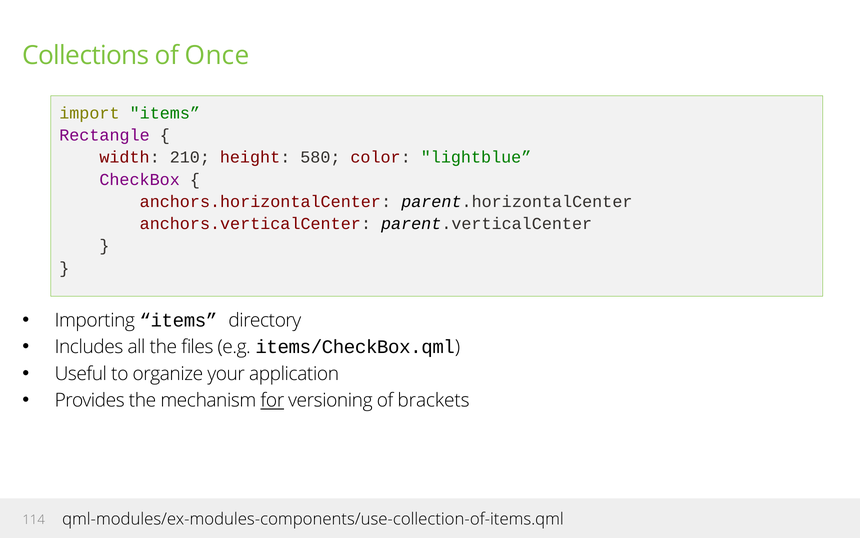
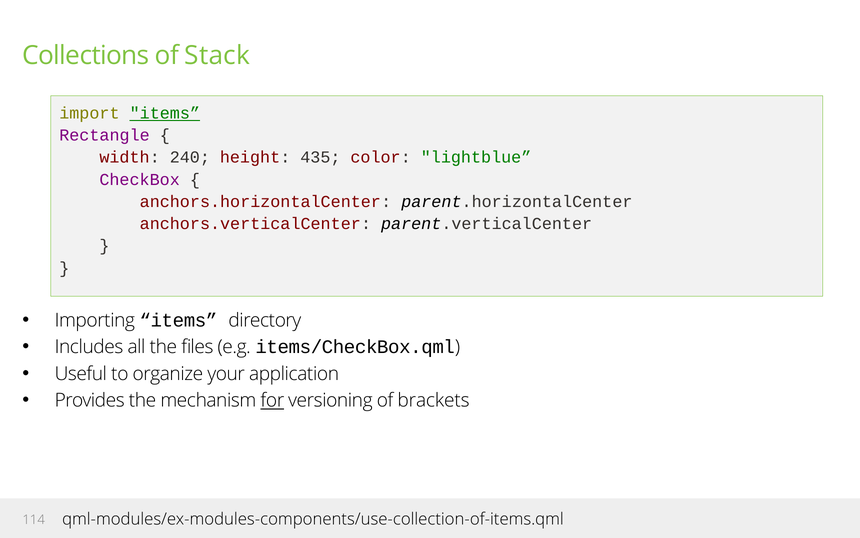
Once: Once -> Stack
items at (165, 113) underline: none -> present
210: 210 -> 240
580: 580 -> 435
